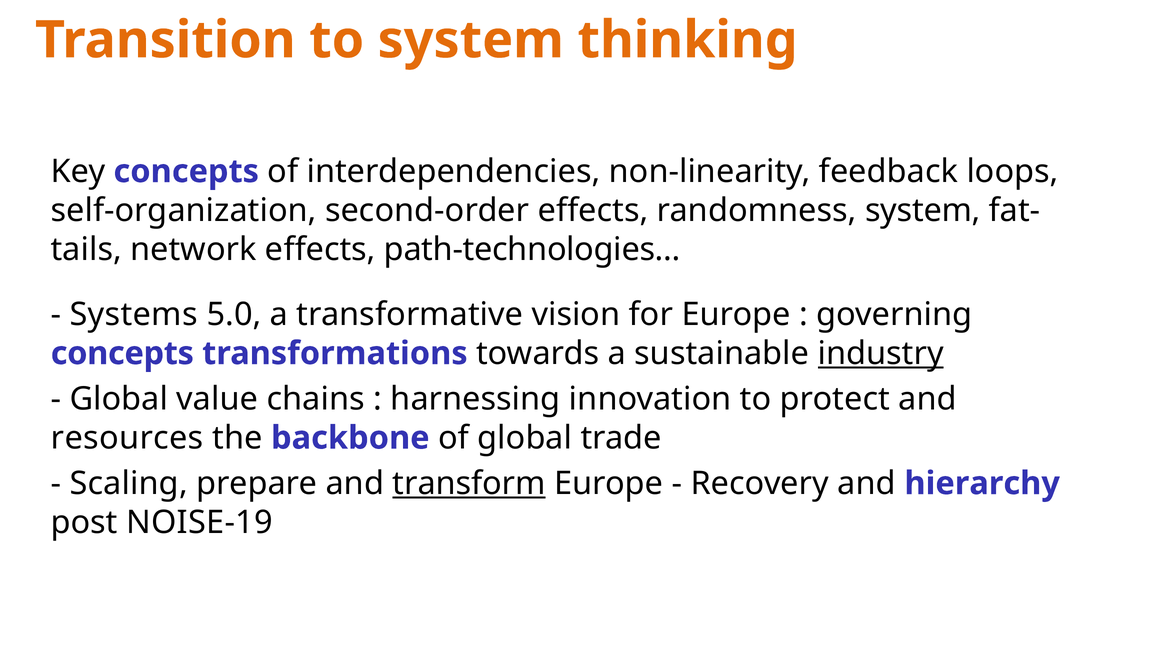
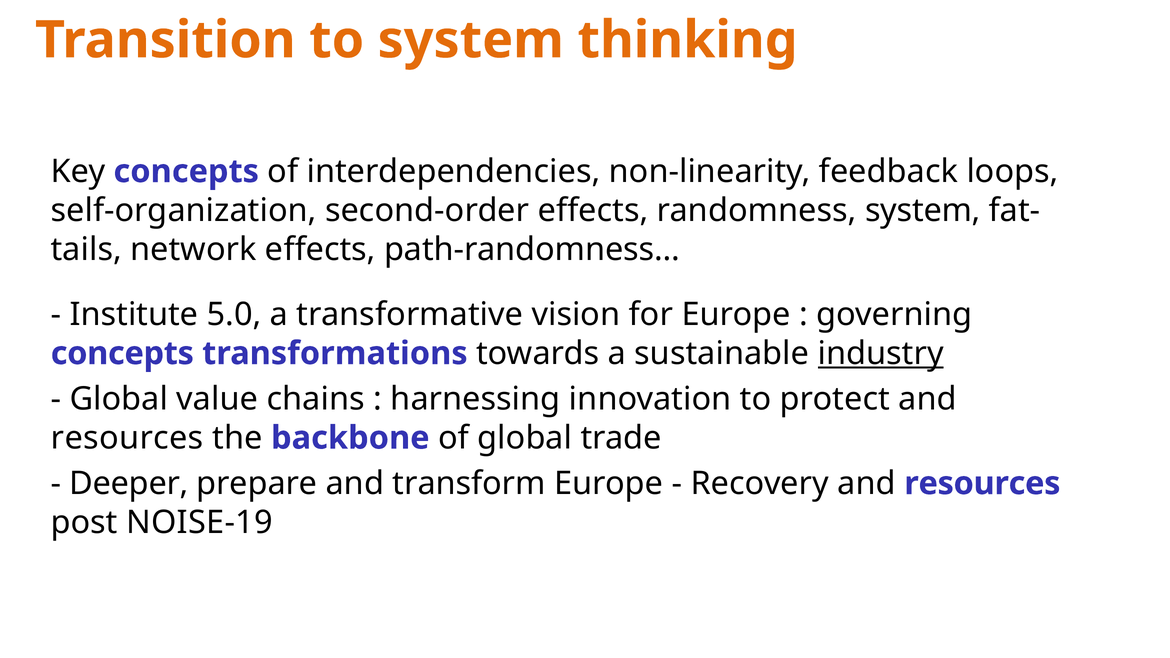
path-technologies…: path-technologies… -> path-randomness…
Systems: Systems -> Institute
Scaling: Scaling -> Deeper
transform underline: present -> none
Recovery and hierarchy: hierarchy -> resources
